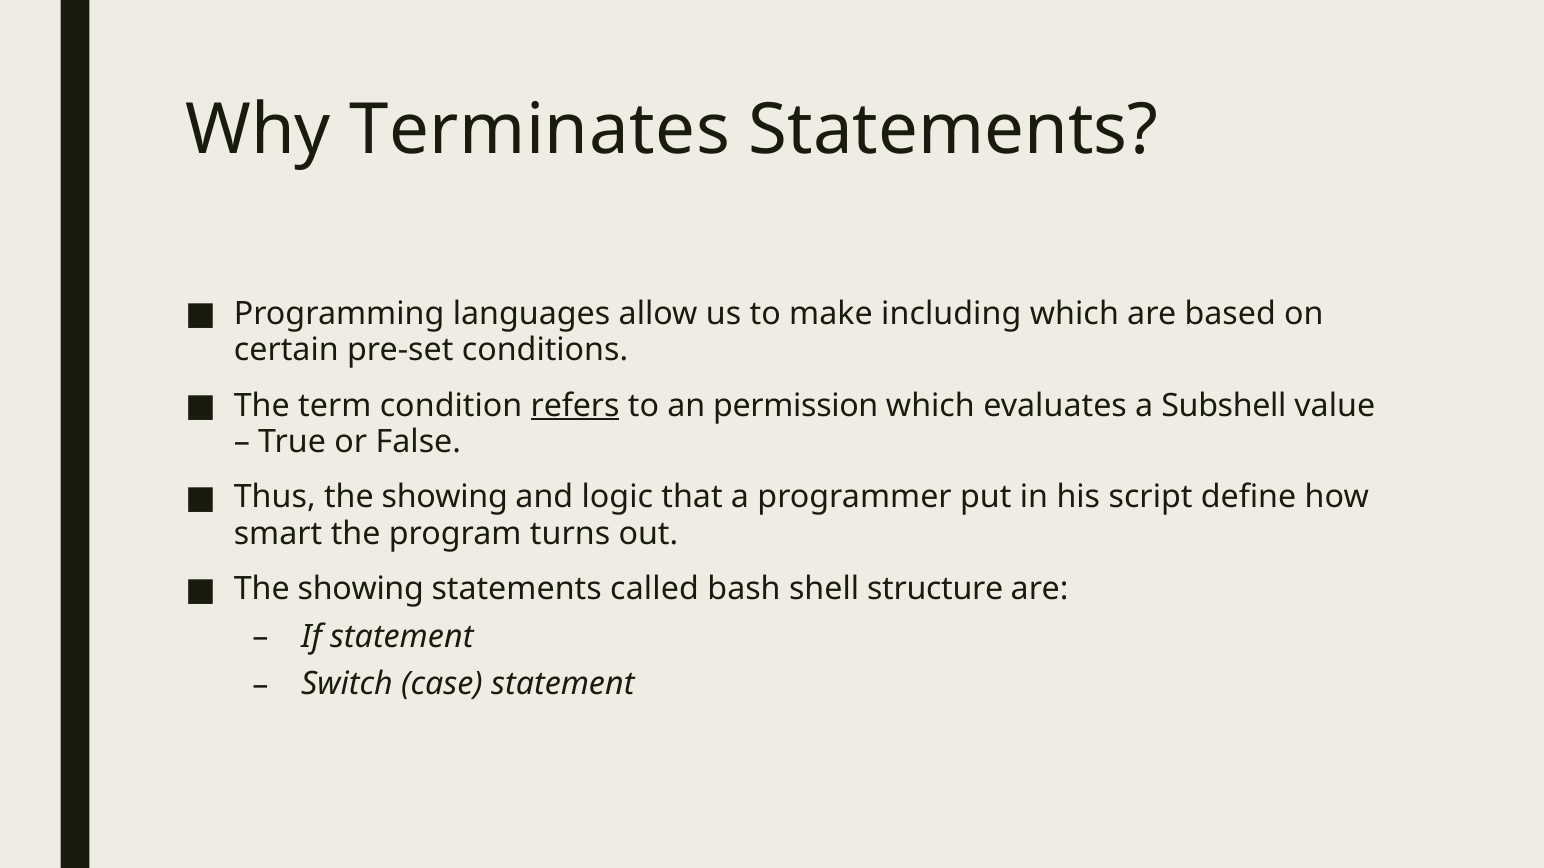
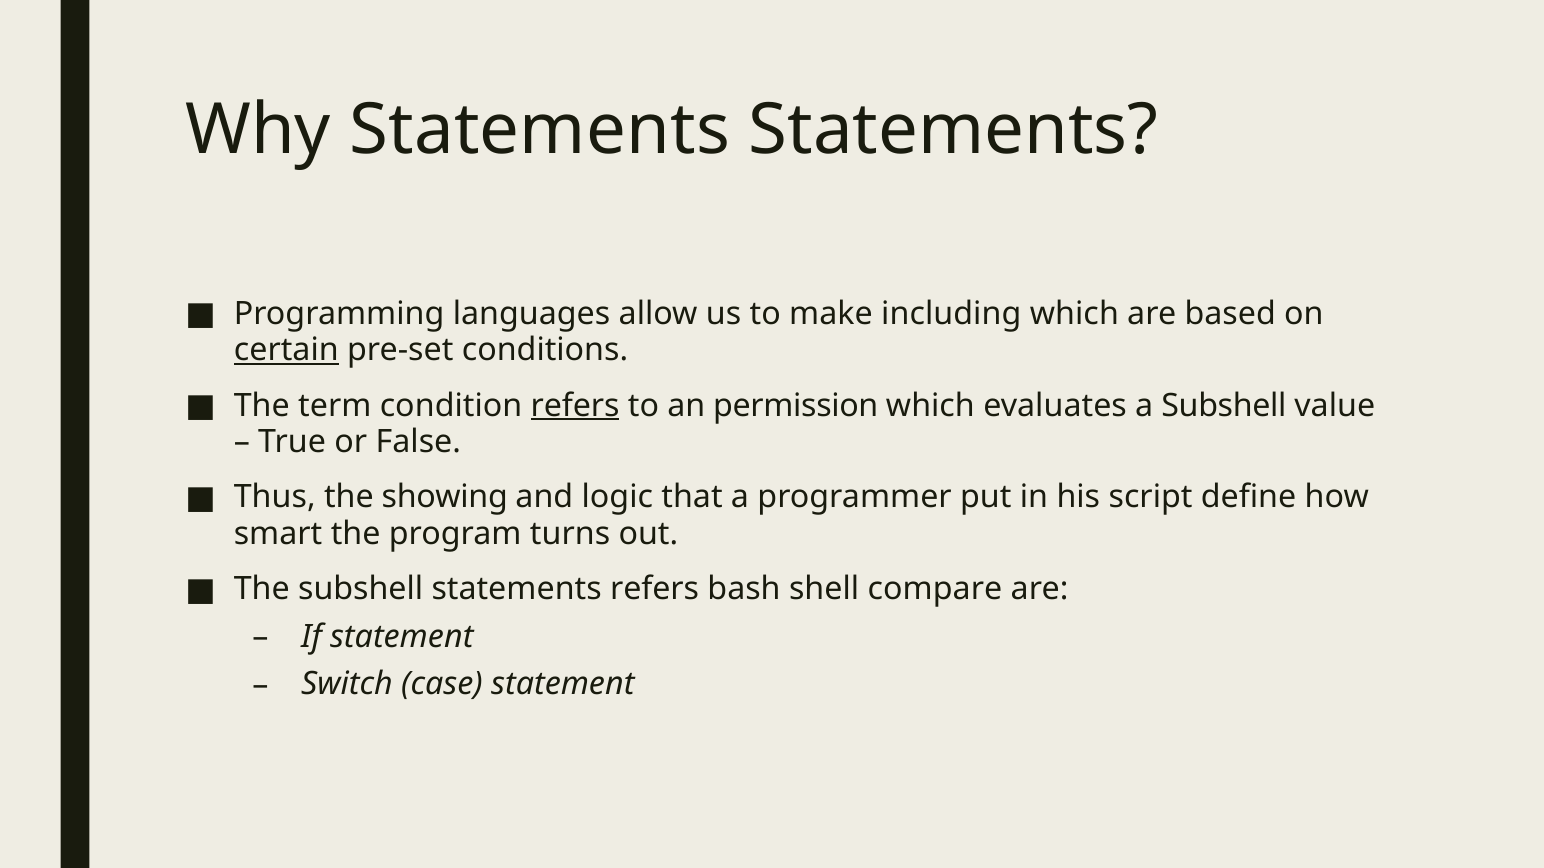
Why Terminates: Terminates -> Statements
certain underline: none -> present
showing at (361, 589): showing -> subshell
statements called: called -> refers
structure: structure -> compare
